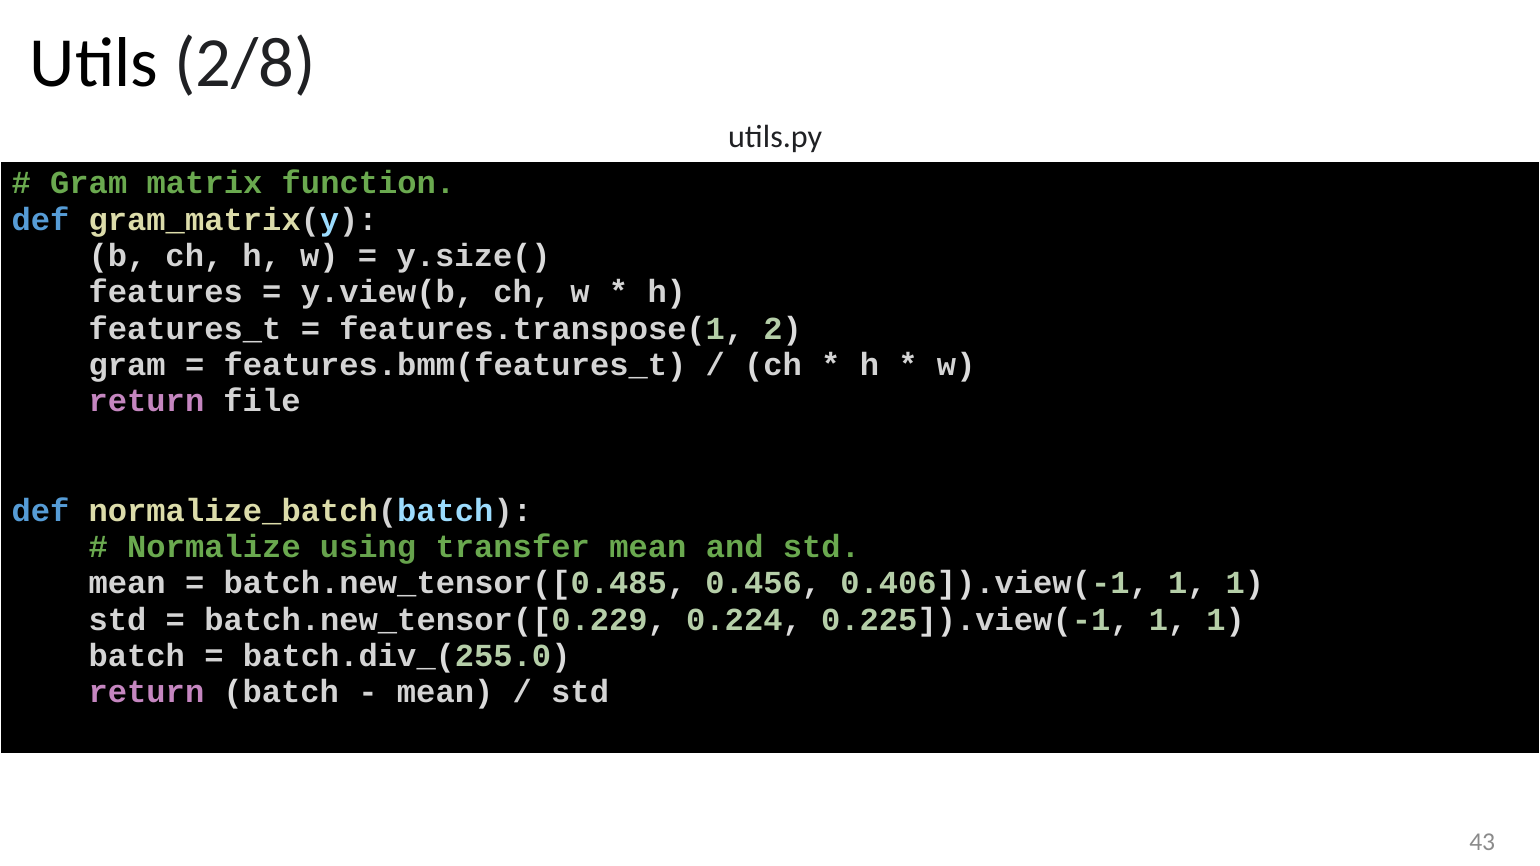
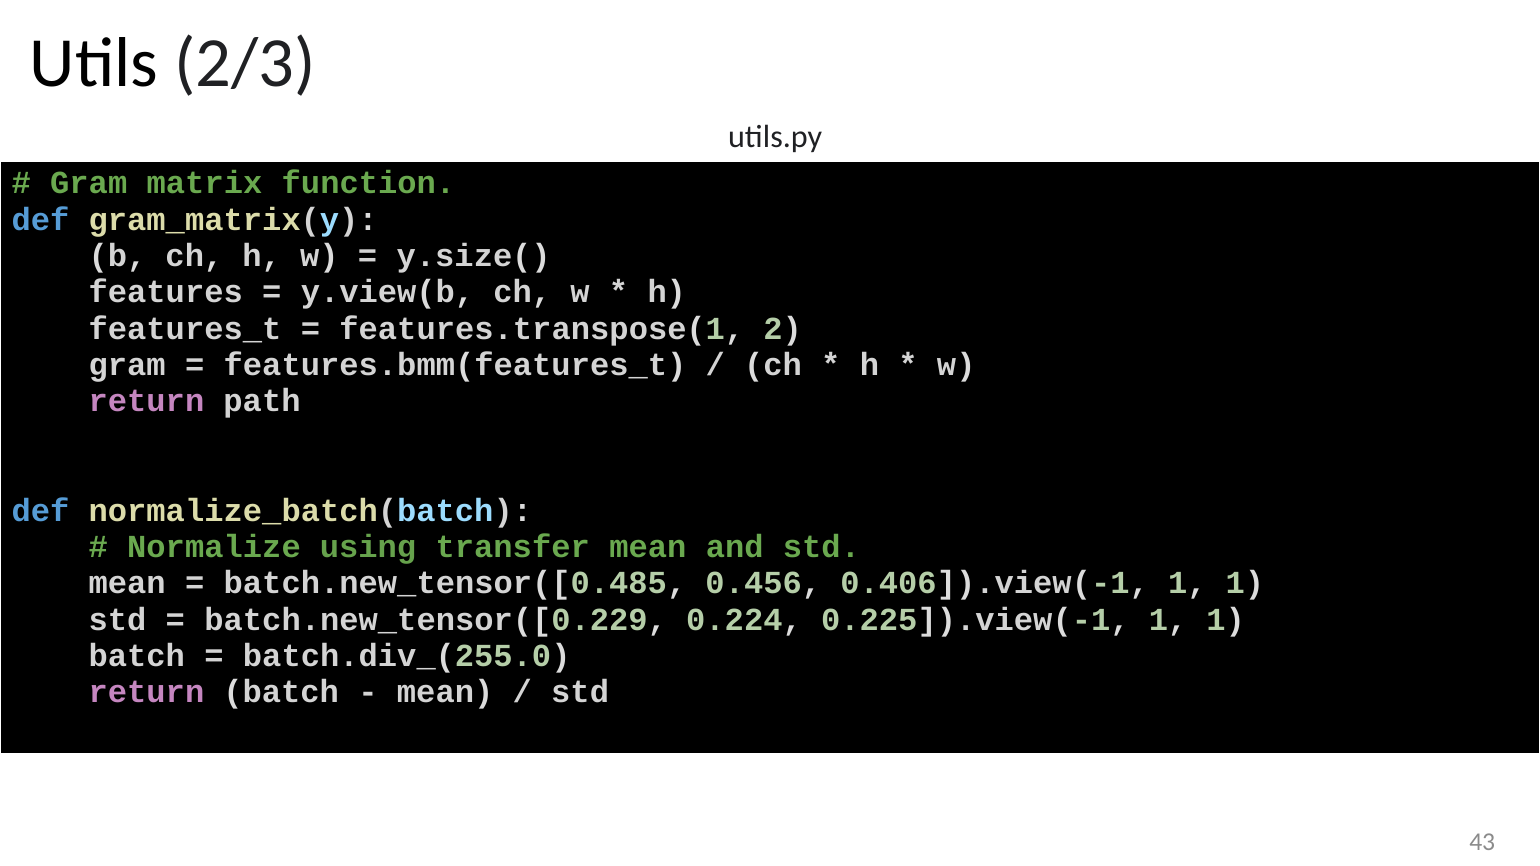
2/8: 2/8 -> 2/3
file: file -> path
